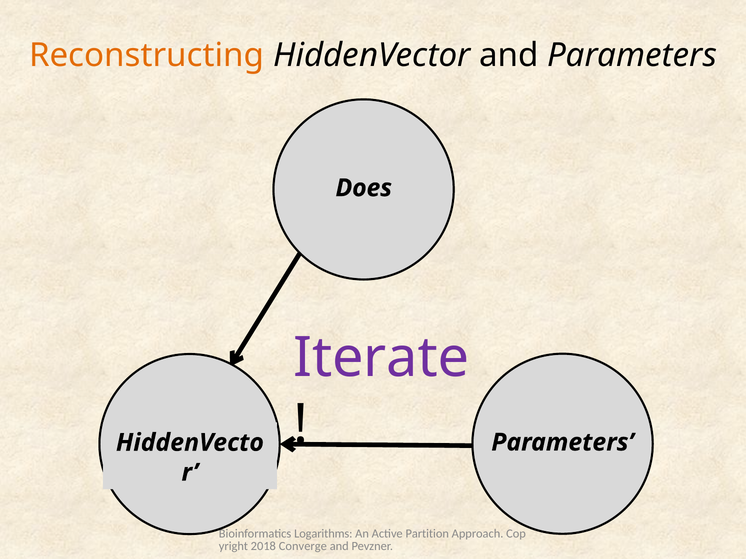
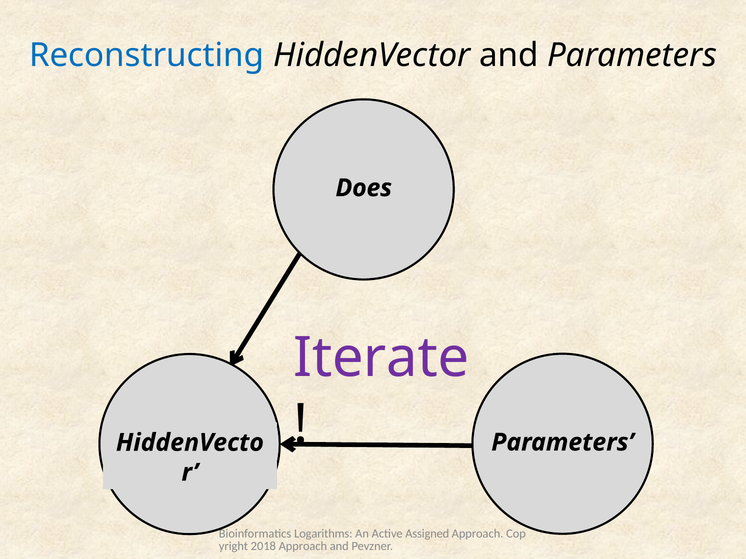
Reconstructing colour: orange -> blue
Partition: Partition -> Assigned
2018 Converge: Converge -> Approach
